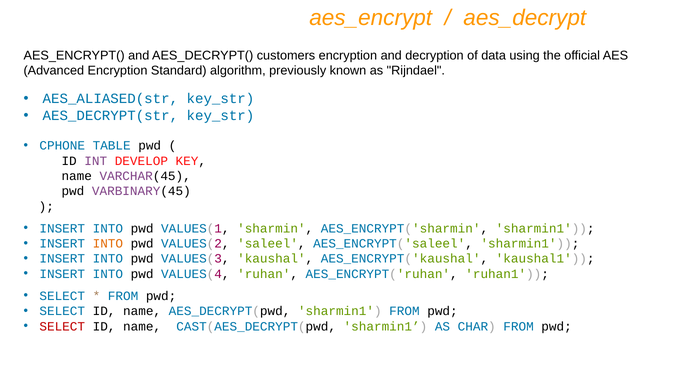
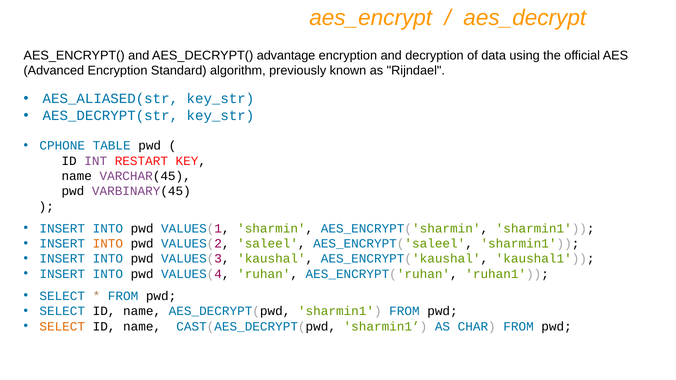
customers: customers -> advantage
DEVELOP: DEVELOP -> RESTART
SELECT at (62, 327) colour: red -> orange
